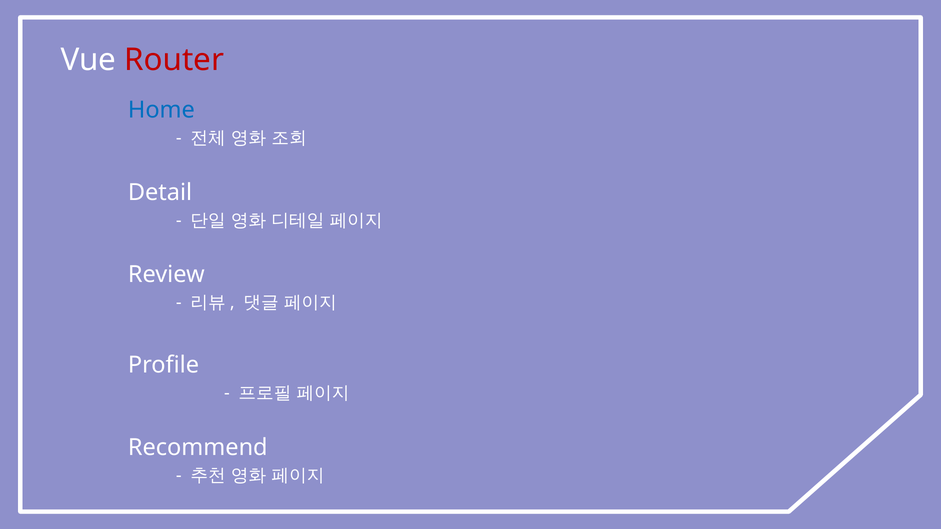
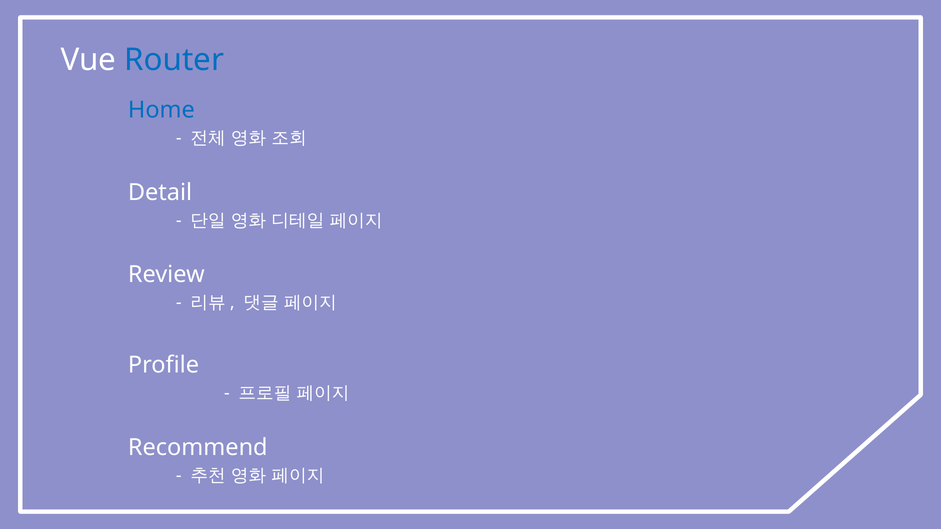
Router colour: red -> blue
